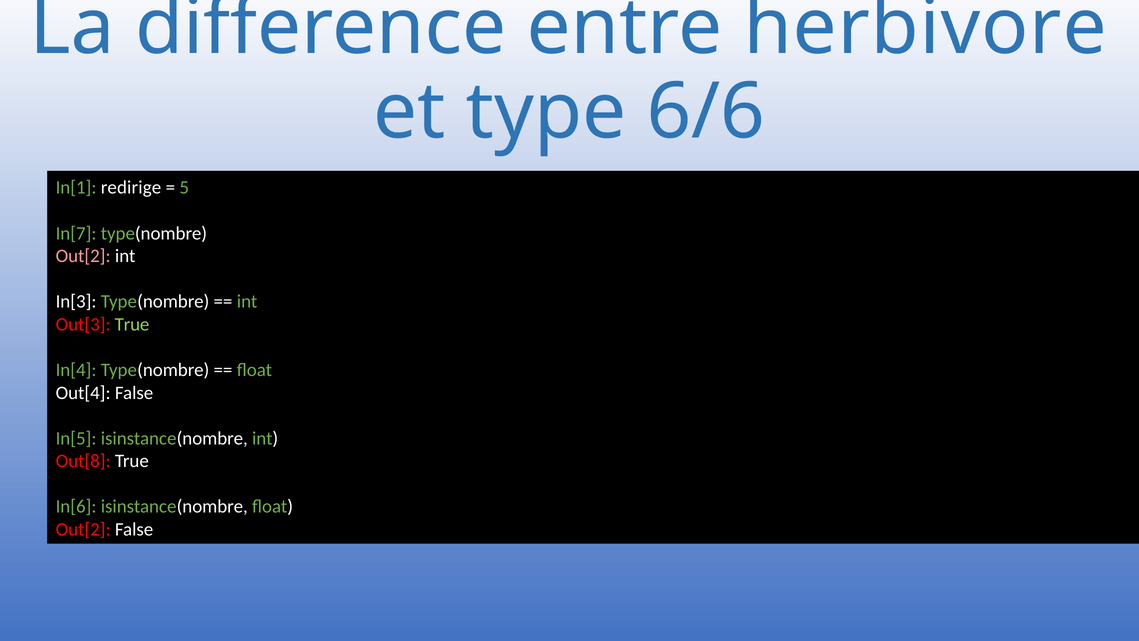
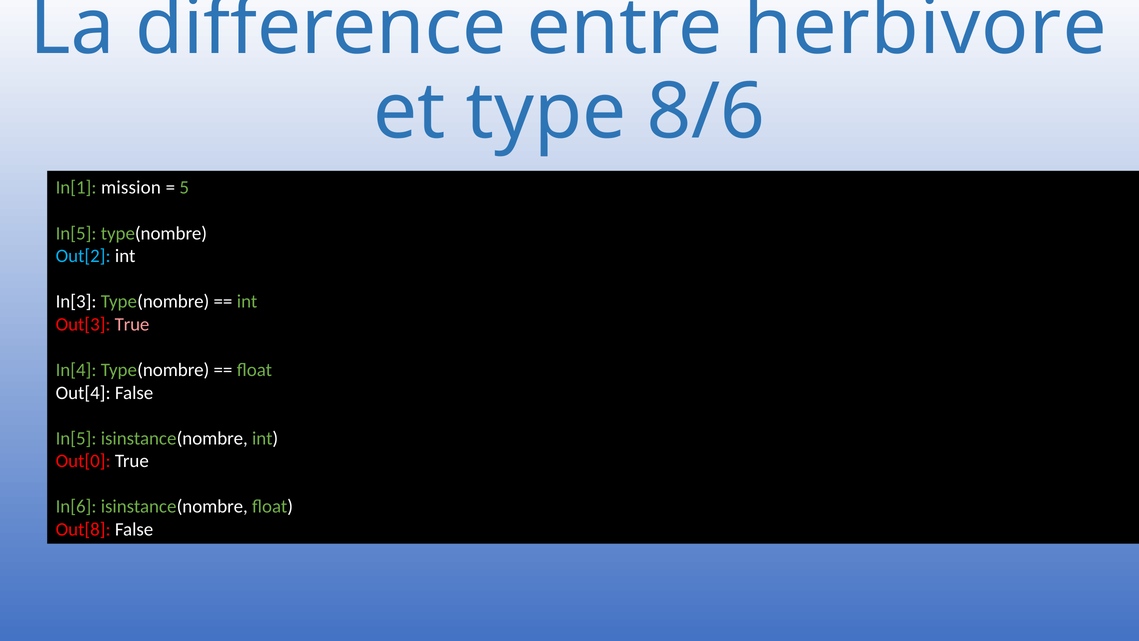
6/6: 6/6 -> 8/6
redirige: redirige -> mission
In[7 at (76, 233): In[7 -> In[5
Out[2 at (83, 256) colour: pink -> light blue
True at (132, 324) colour: light green -> pink
Out[8: Out[8 -> Out[0
Out[2 at (83, 529): Out[2 -> Out[8
